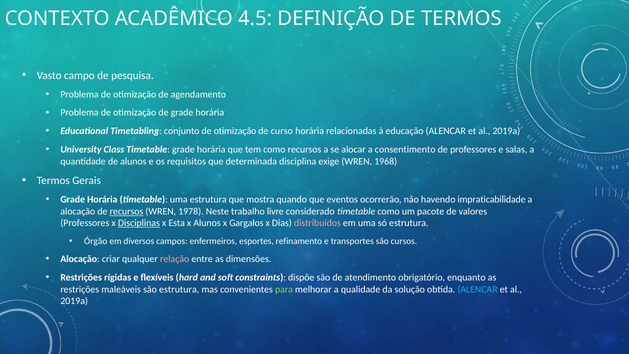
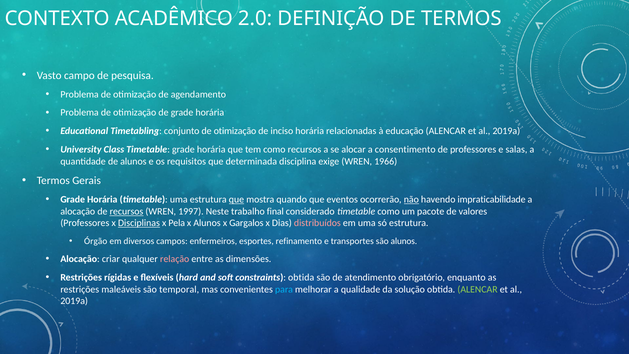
4.5: 4.5 -> 2.0
curso: curso -> inciso
1968: 1968 -> 1966
que at (236, 199) underline: none -> present
não underline: none -> present
1978: 1978 -> 1997
livre: livre -> final
Esta: Esta -> Pela
são cursos: cursos -> alunos
constraints dispõe: dispõe -> obtida
são estrutura: estrutura -> temporal
para colour: light green -> light blue
ALENCAR at (477, 289) colour: light blue -> light green
